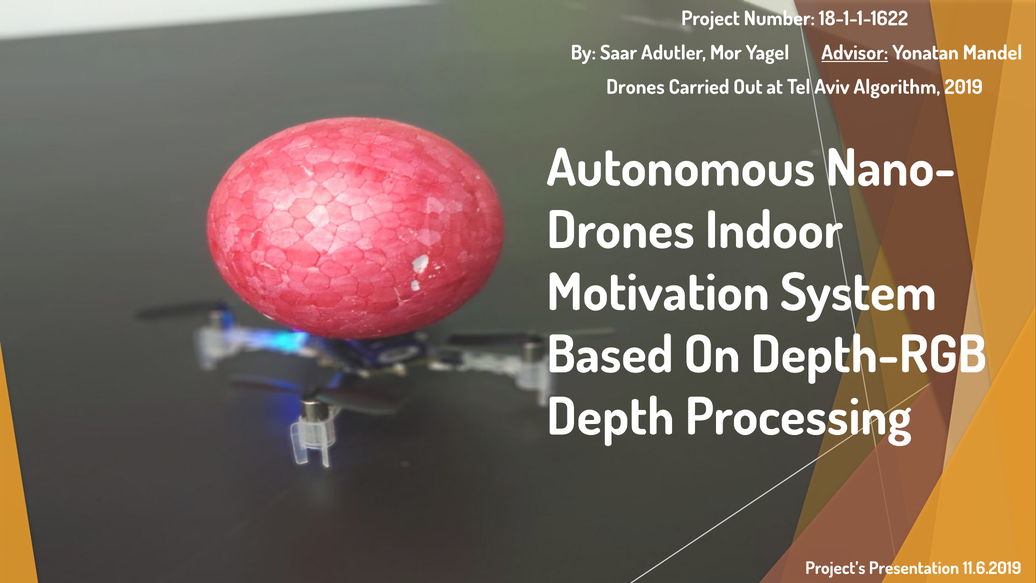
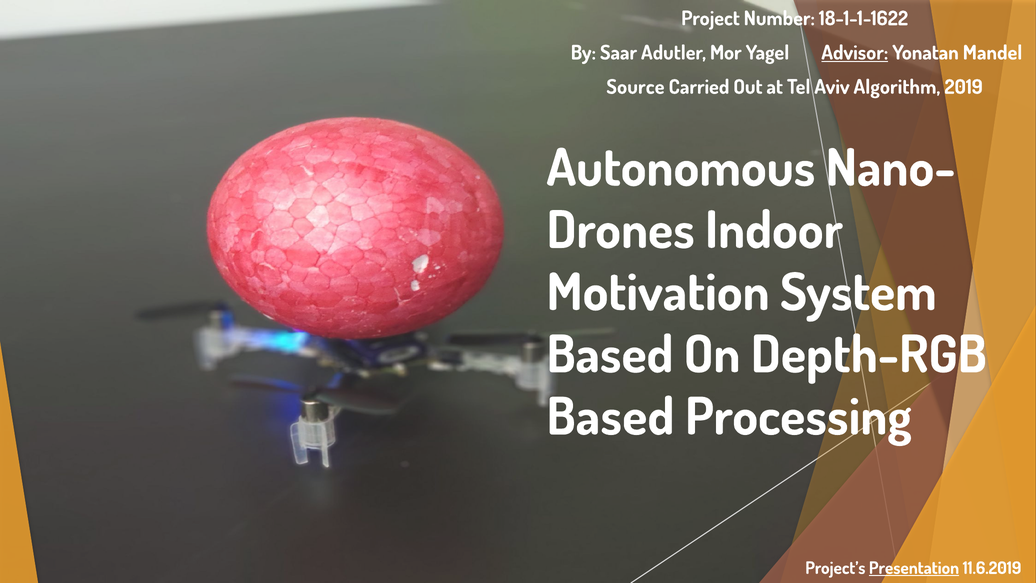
Drones at (635, 87): Drones -> Source
Depth at (610, 417): Depth -> Based
Presentation underline: none -> present
